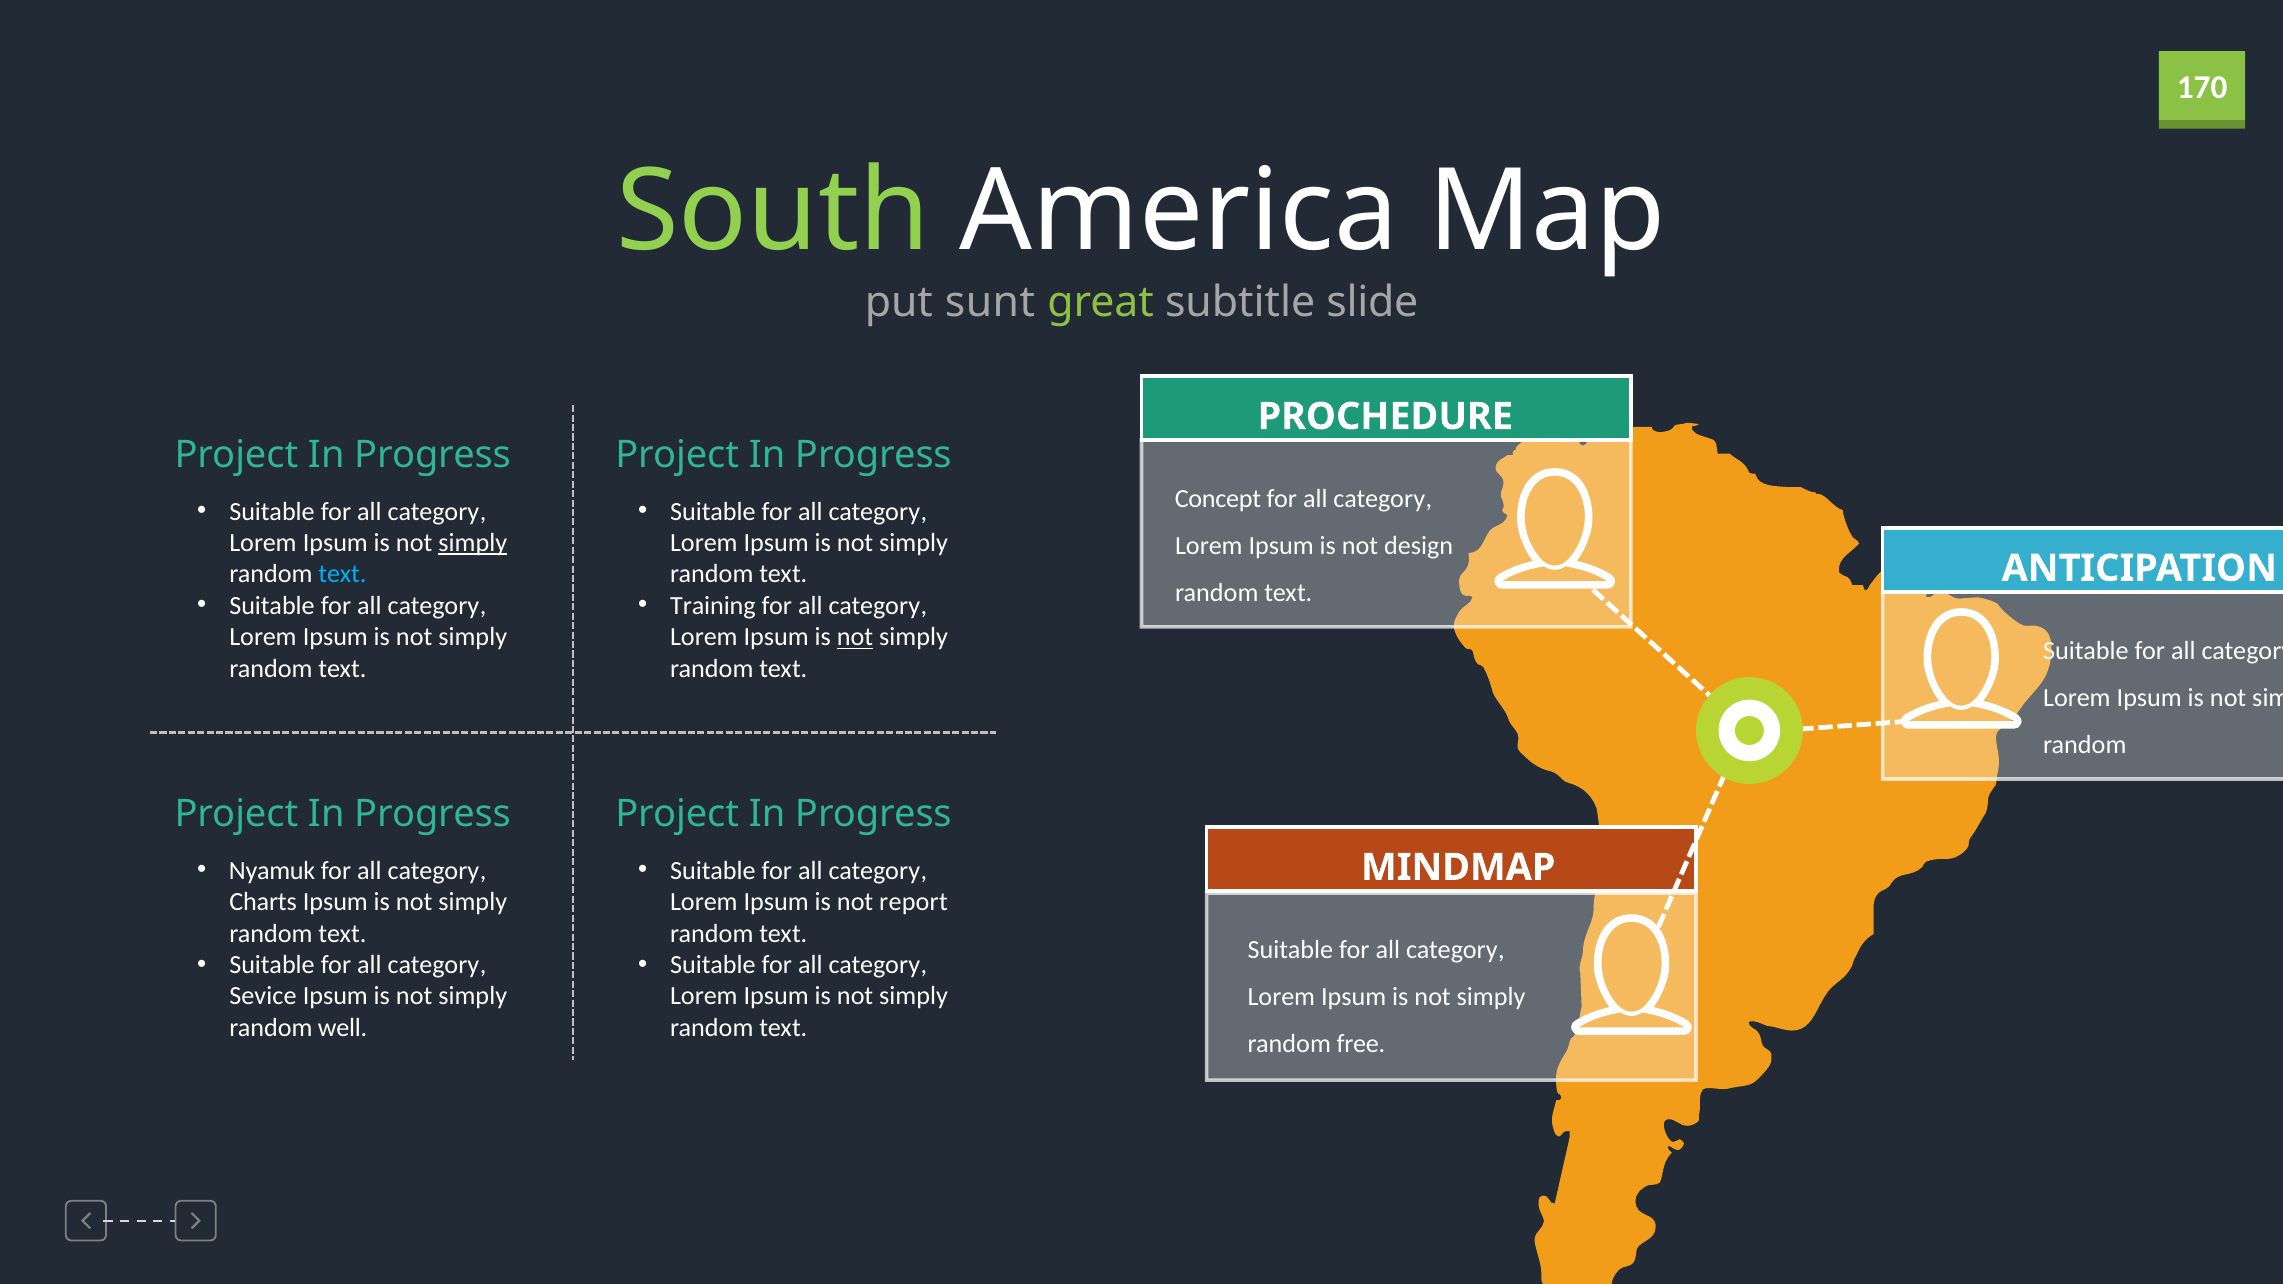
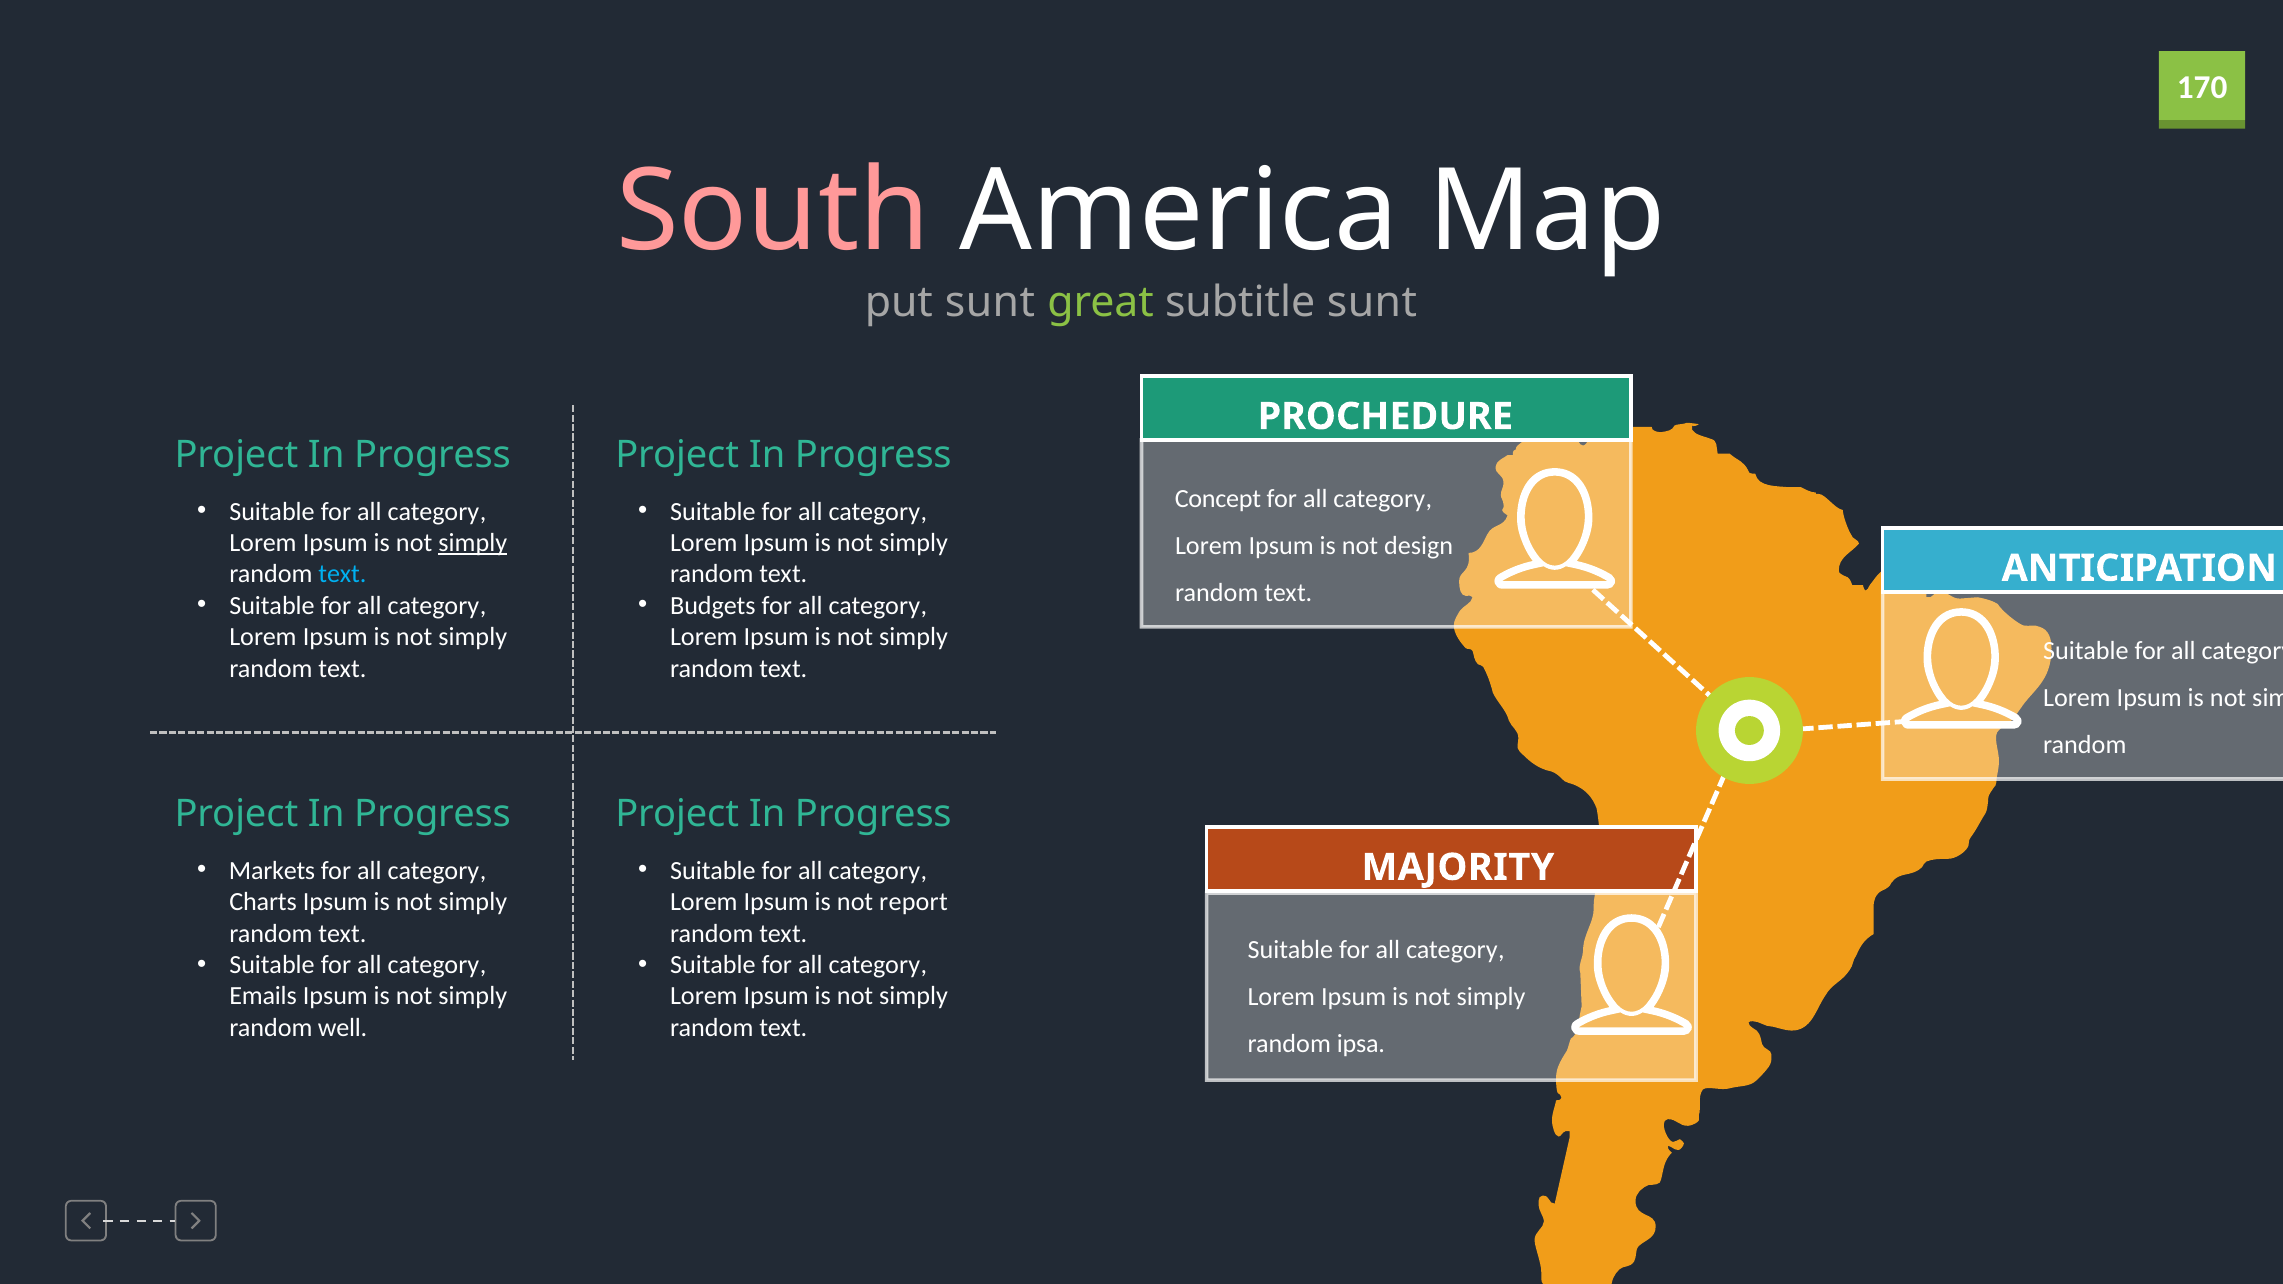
South colour: light green -> pink
subtitle slide: slide -> sunt
Training: Training -> Budgets
not at (855, 637) underline: present -> none
Nyamuk: Nyamuk -> Markets
MINDMAP: MINDMAP -> MAJORITY
Sevice: Sevice -> Emails
free: free -> ipsa
